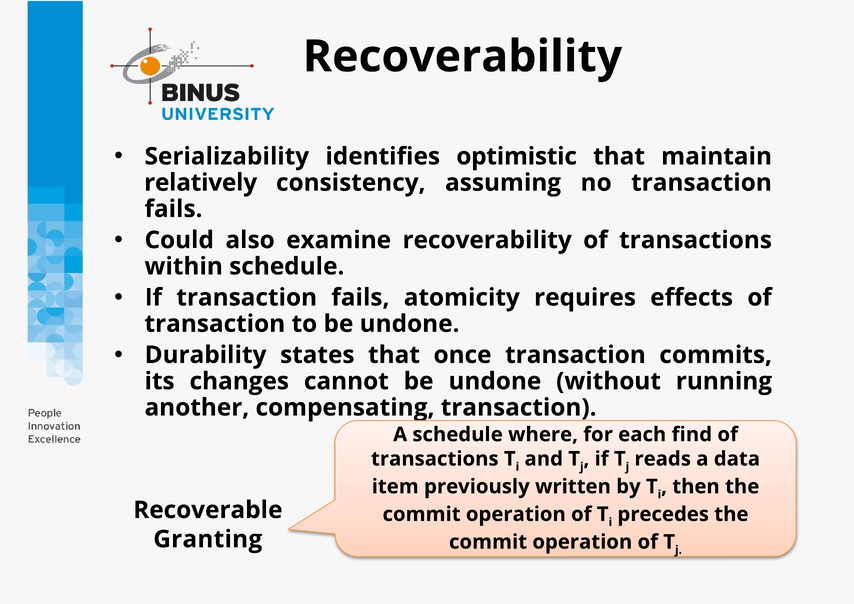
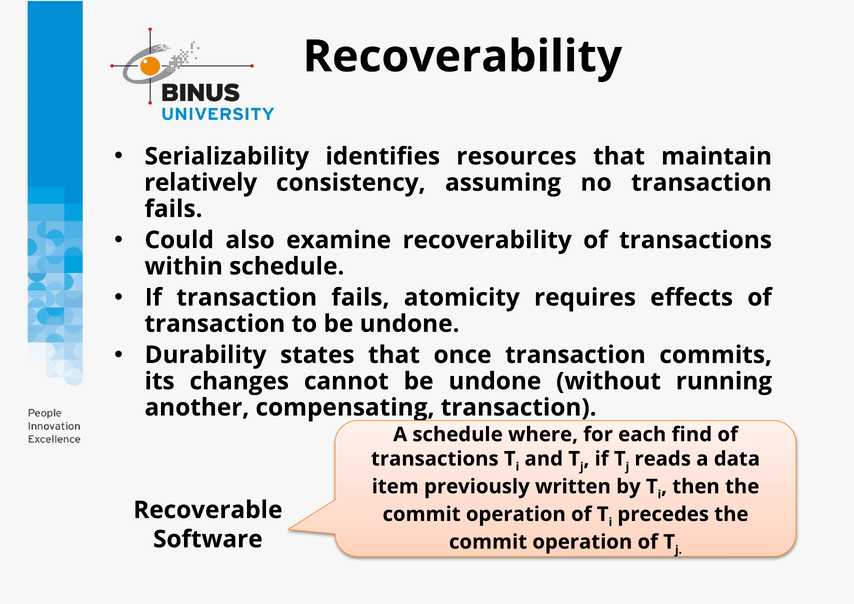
optimistic: optimistic -> resources
Granting: Granting -> Software
